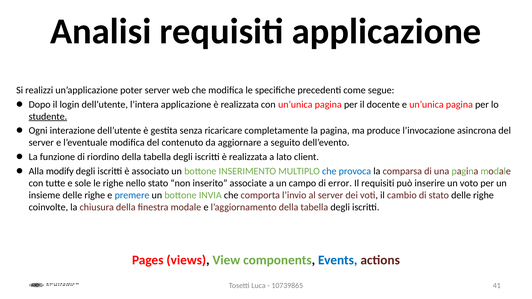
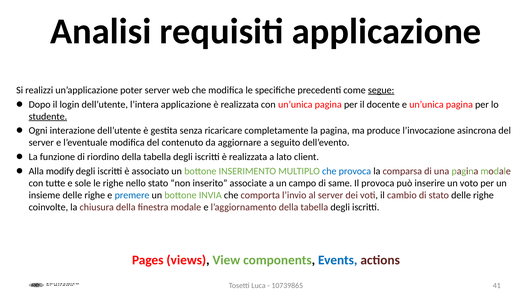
segue underline: none -> present
error: error -> same
Il requisiti: requisiti -> provoca
